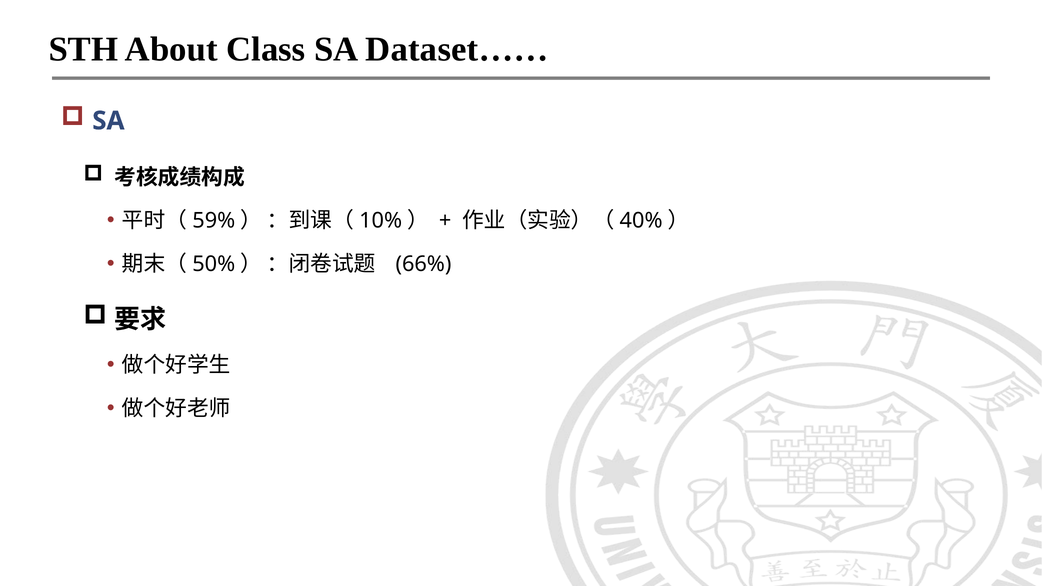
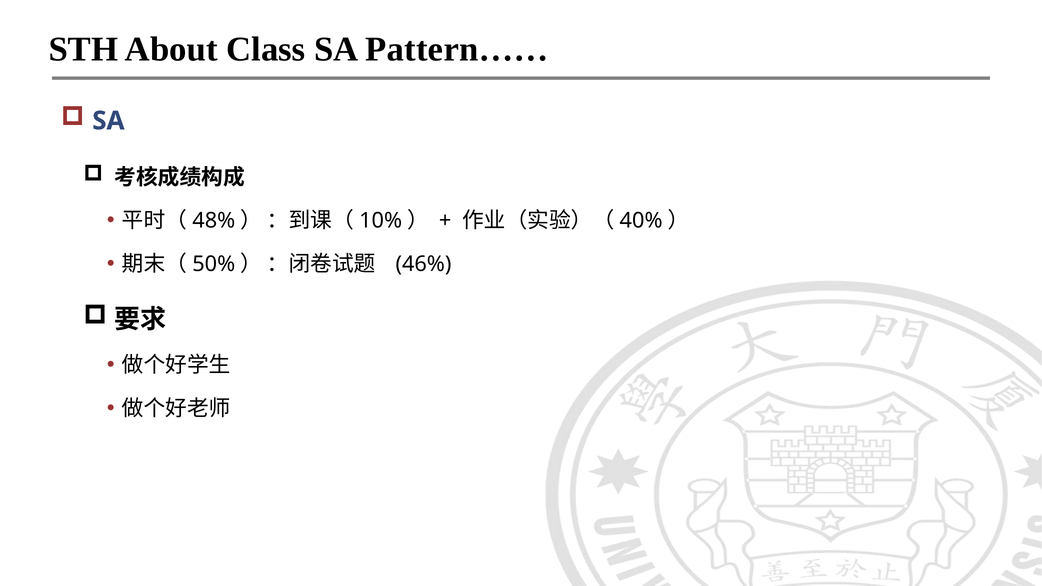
Dataset……: Dataset…… -> Pattern……
59%: 59% -> 48%
66%: 66% -> 46%
